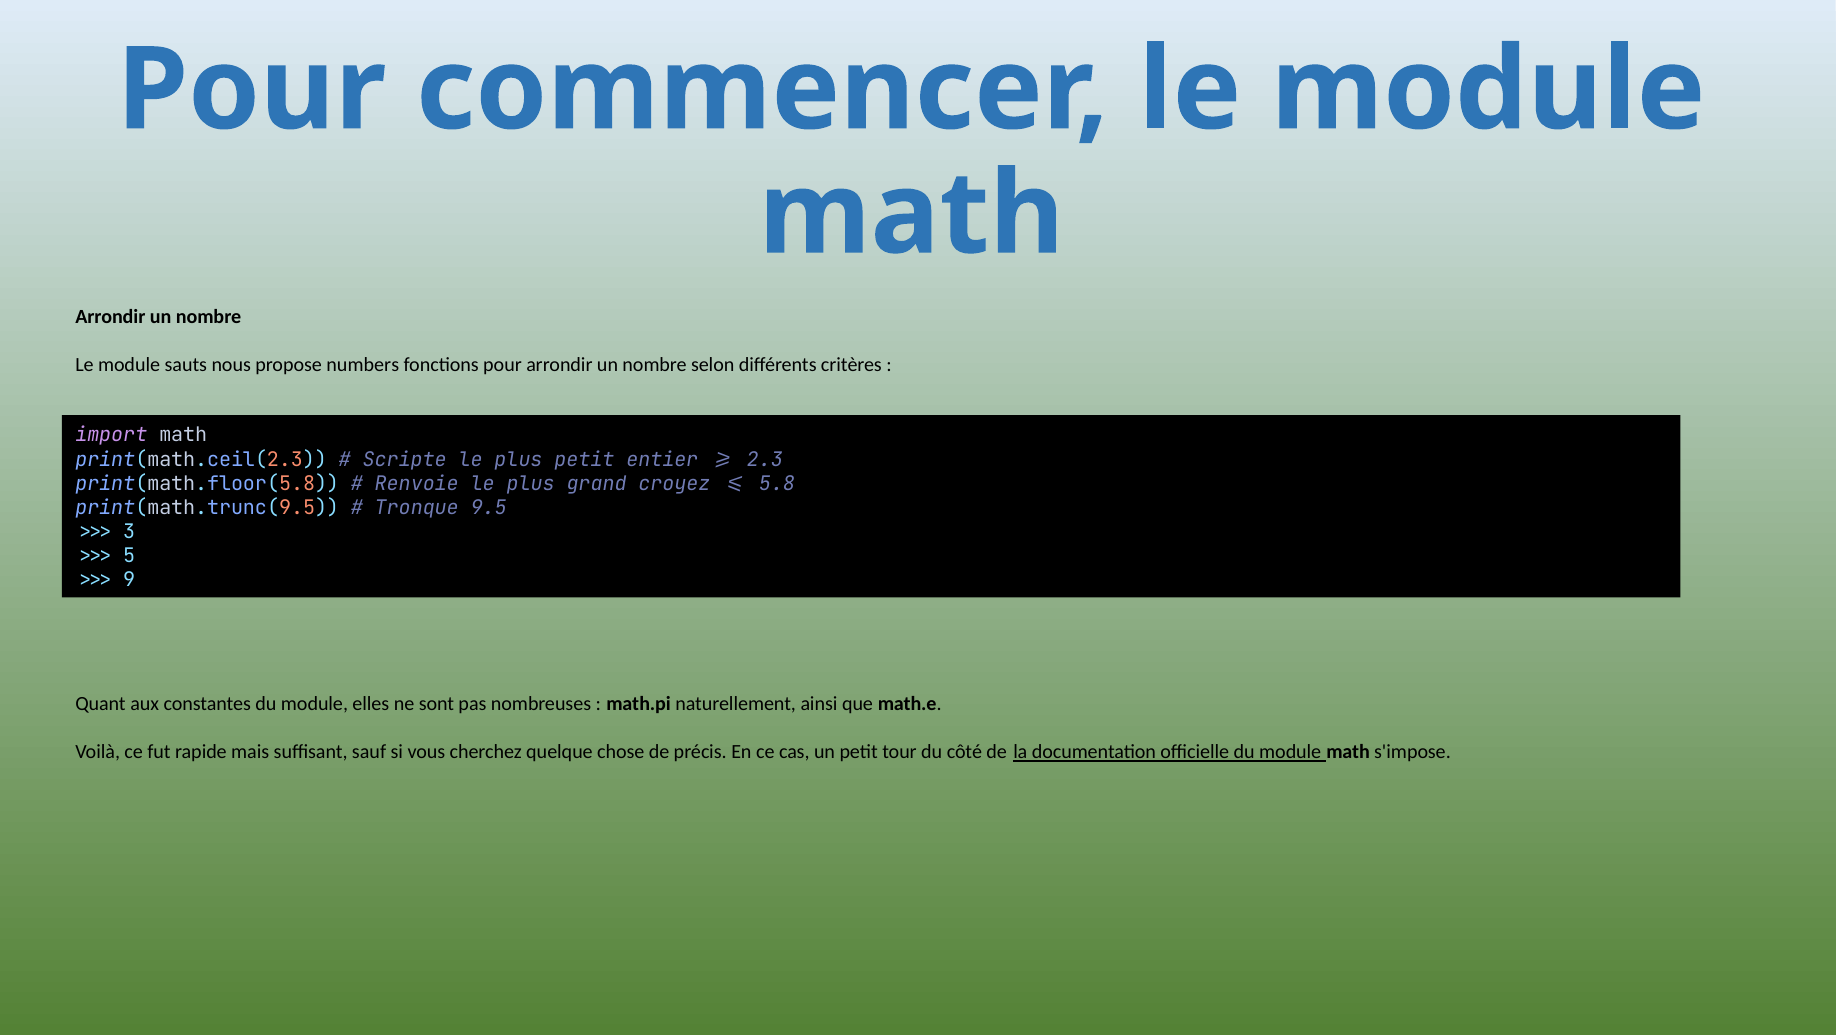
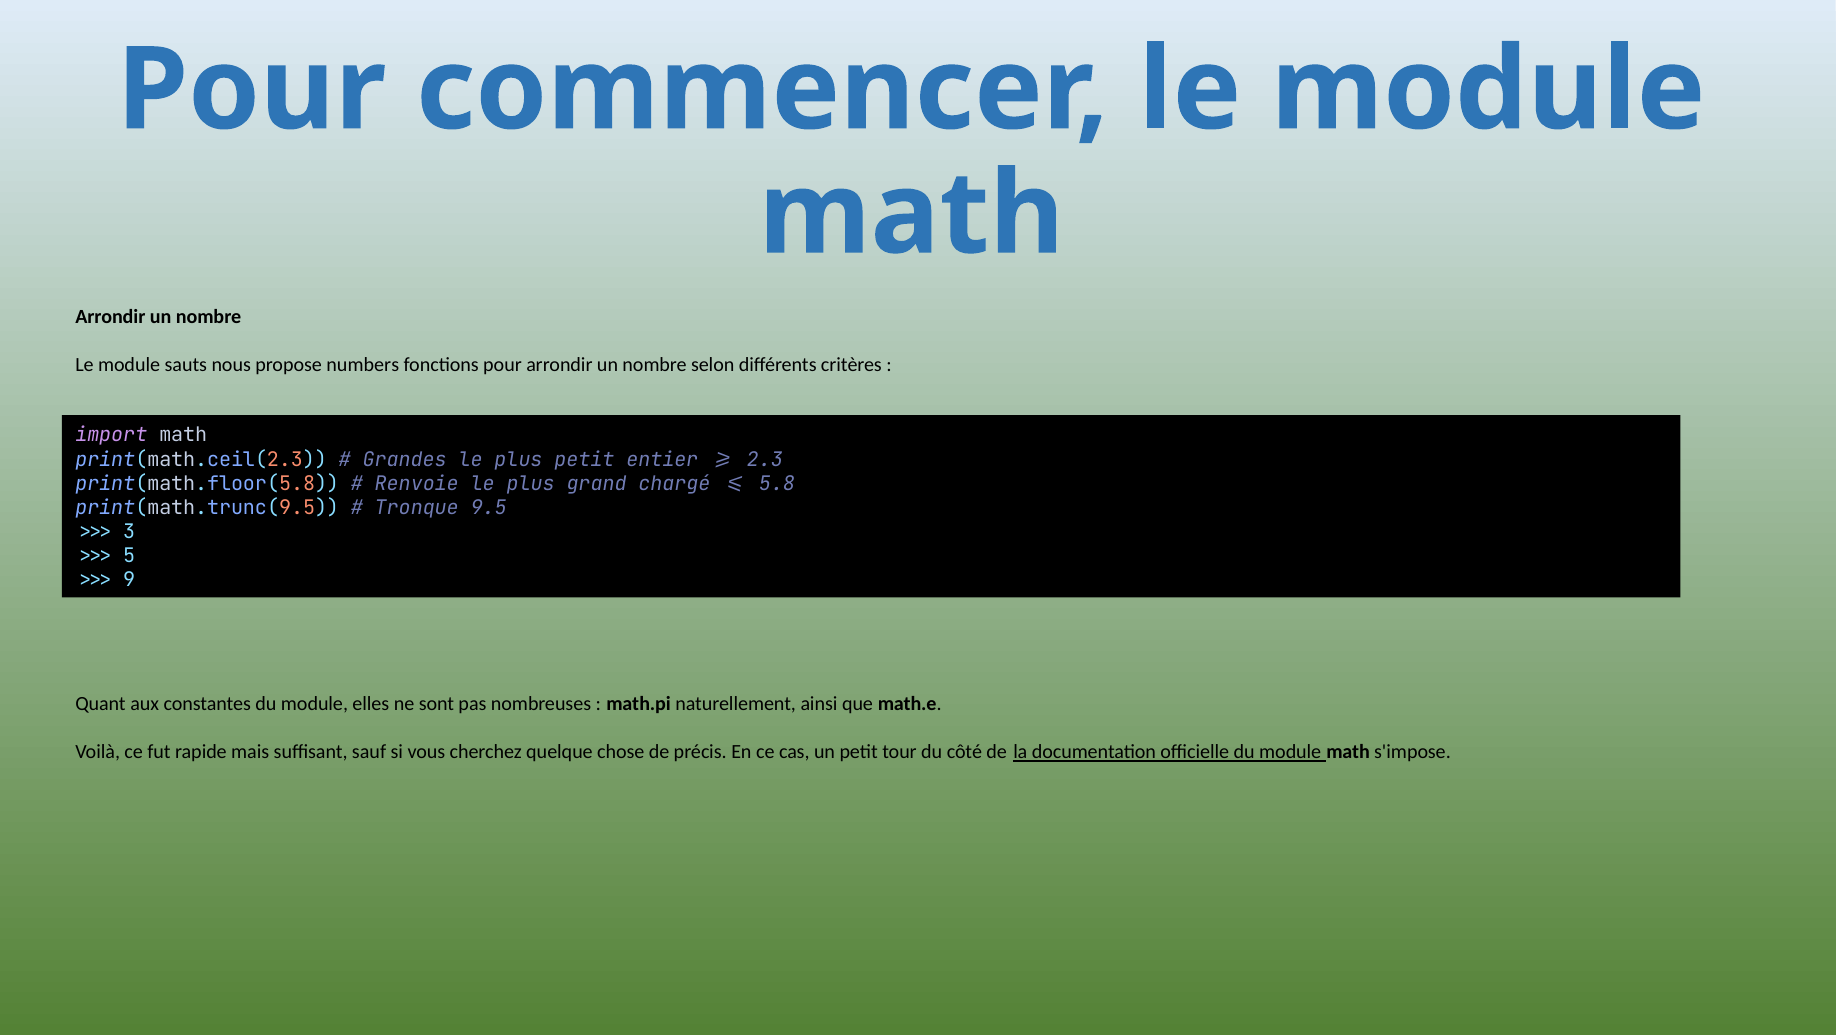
Scripte: Scripte -> Grandes
croyez: croyez -> chargé
